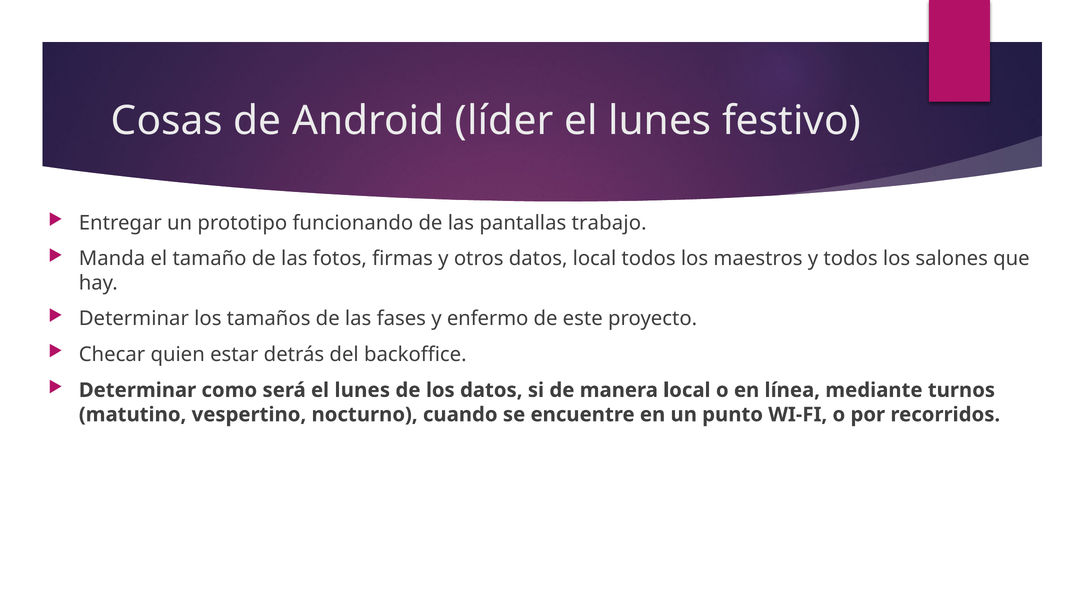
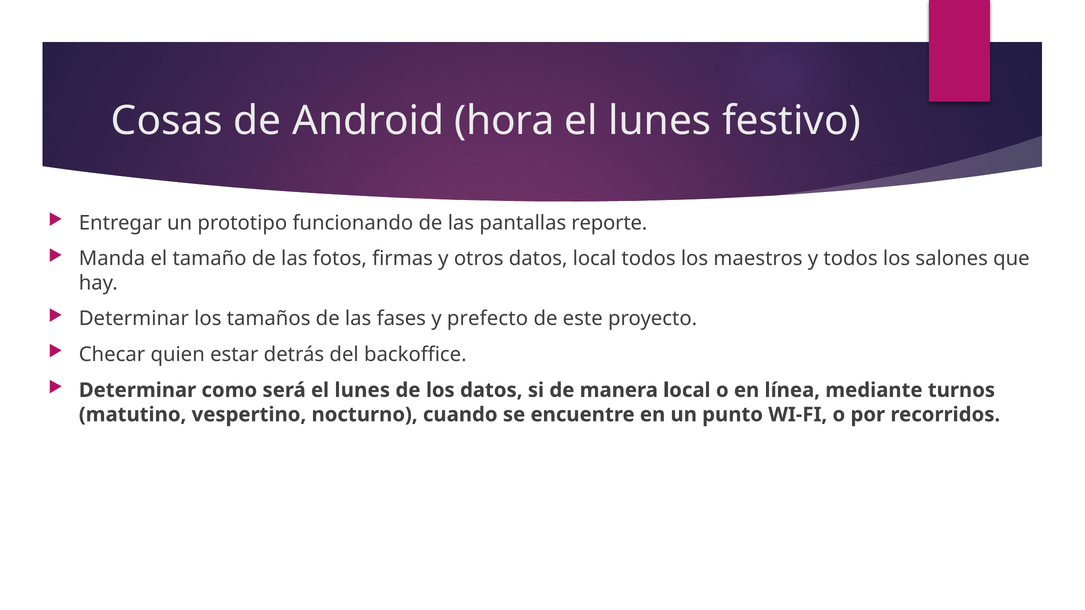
líder: líder -> hora
trabajo: trabajo -> reporte
enfermo: enfermo -> prefecto
